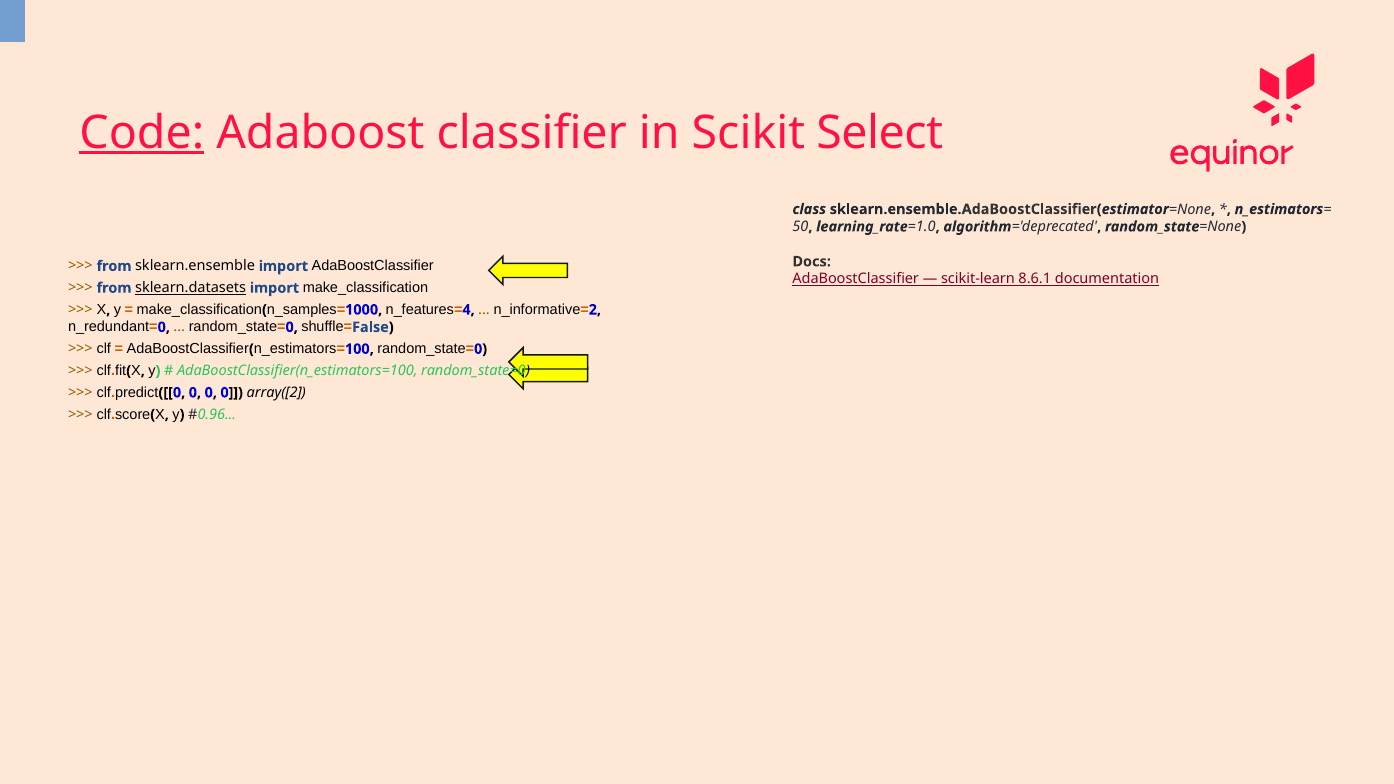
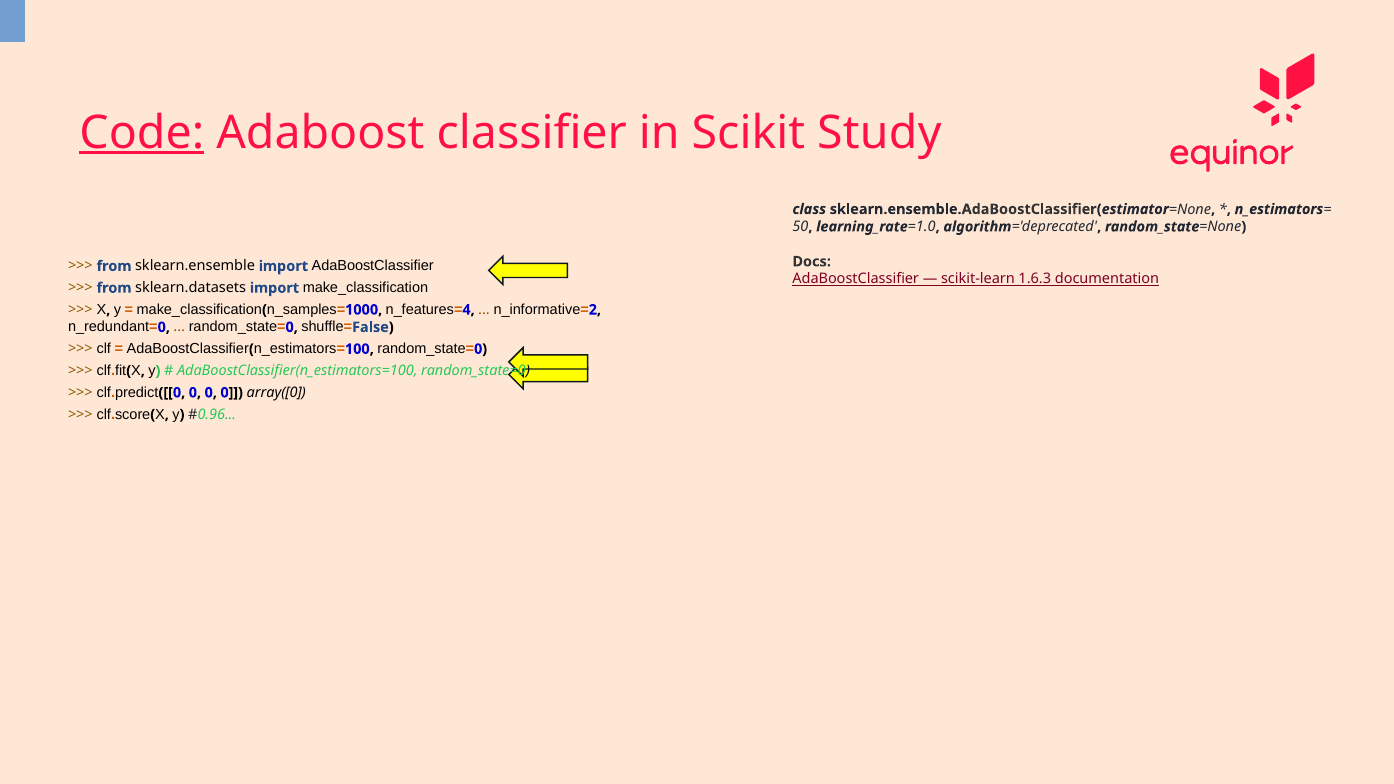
Select: Select -> Study
8.6.1: 8.6.1 -> 1.6.3
sklearn.datasets underline: present -> none
array([2: array([2 -> array([0
